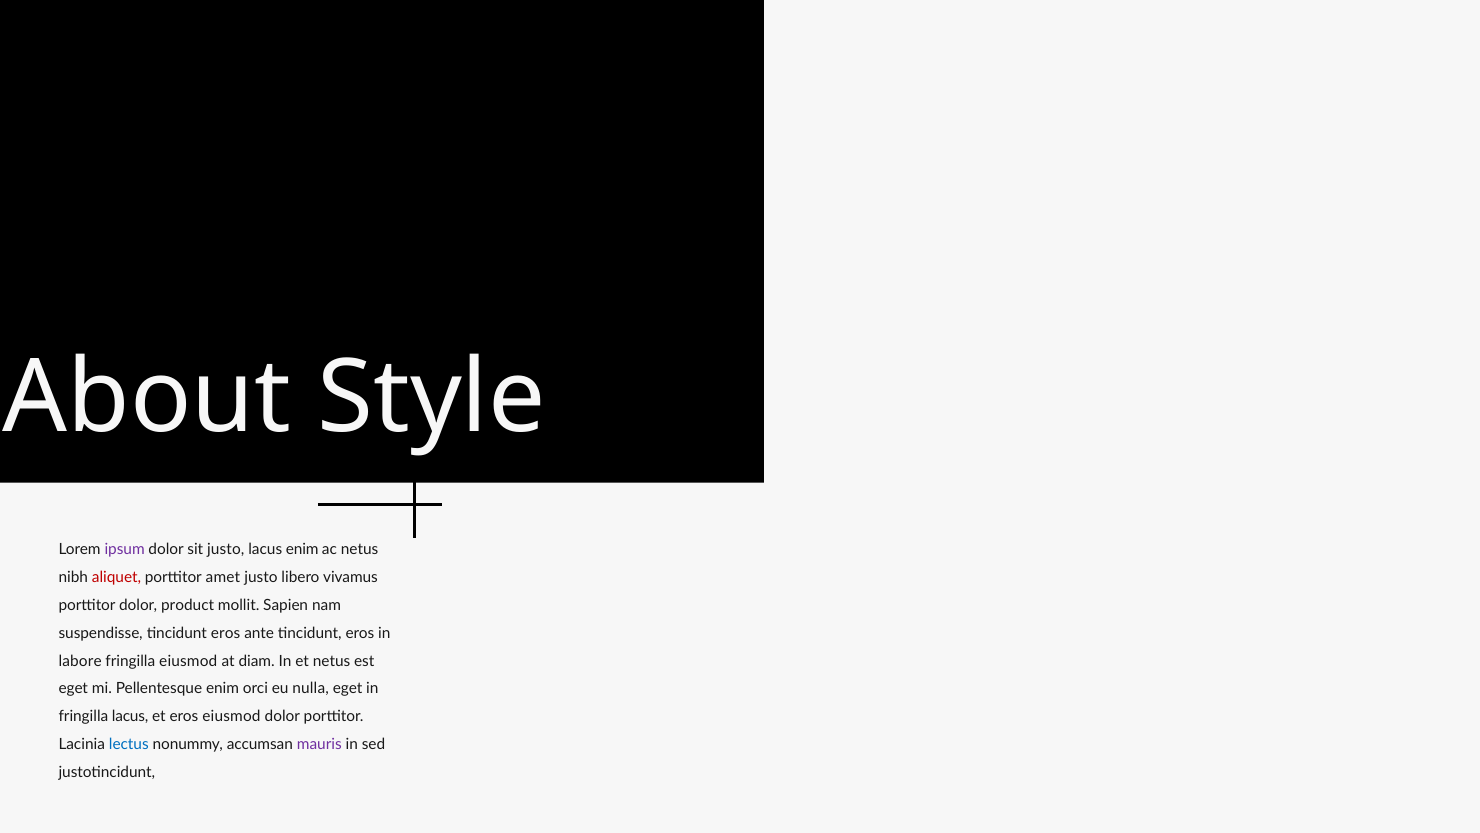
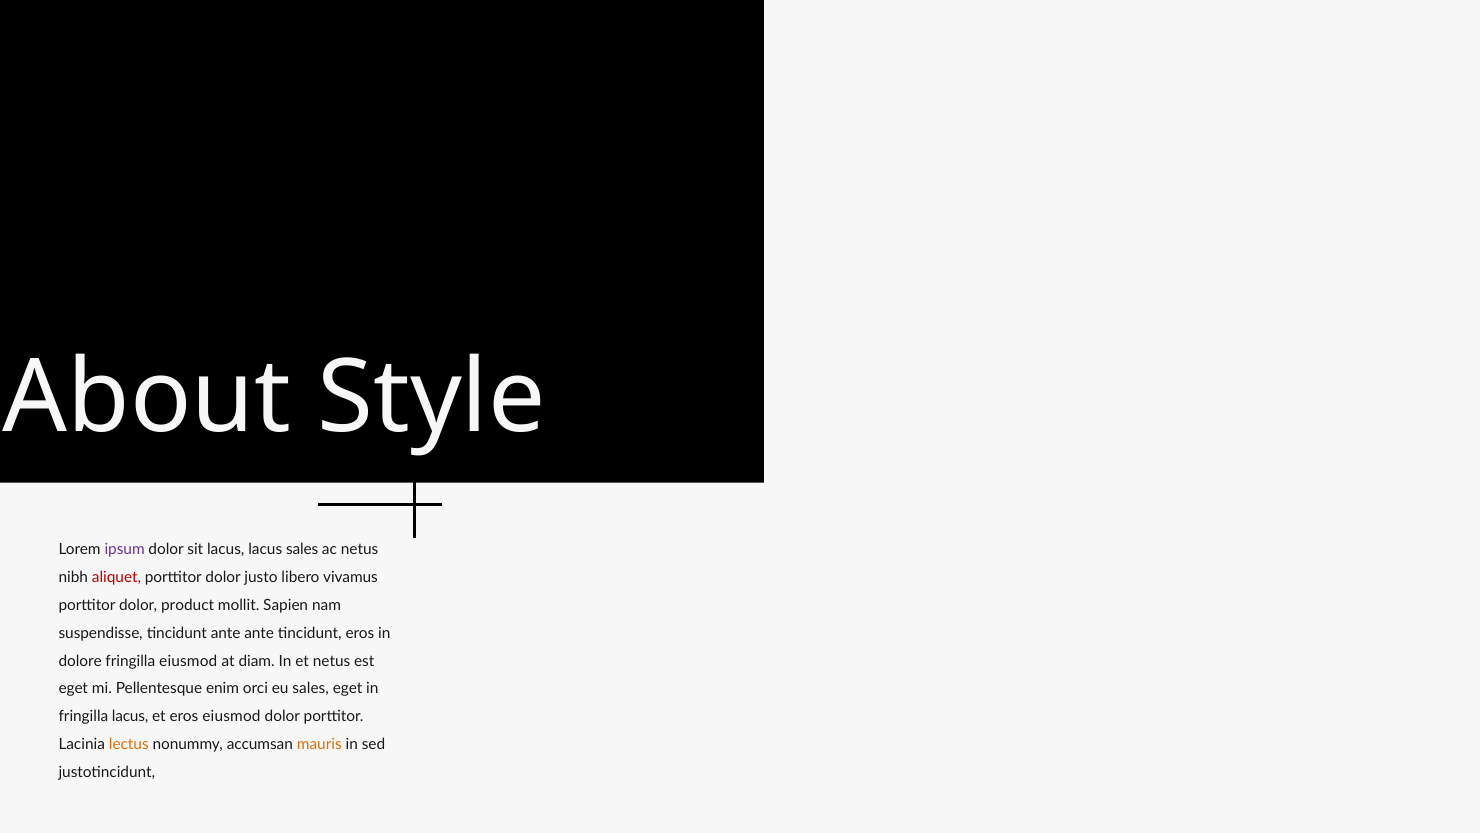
sit justo: justo -> lacus
lacus enim: enim -> sales
amet at (223, 577): amet -> dolor
suspendisse tincidunt eros: eros -> ante
labore: labore -> dolore
eu nulla: nulla -> sales
lectus colour: blue -> orange
mauris colour: purple -> orange
